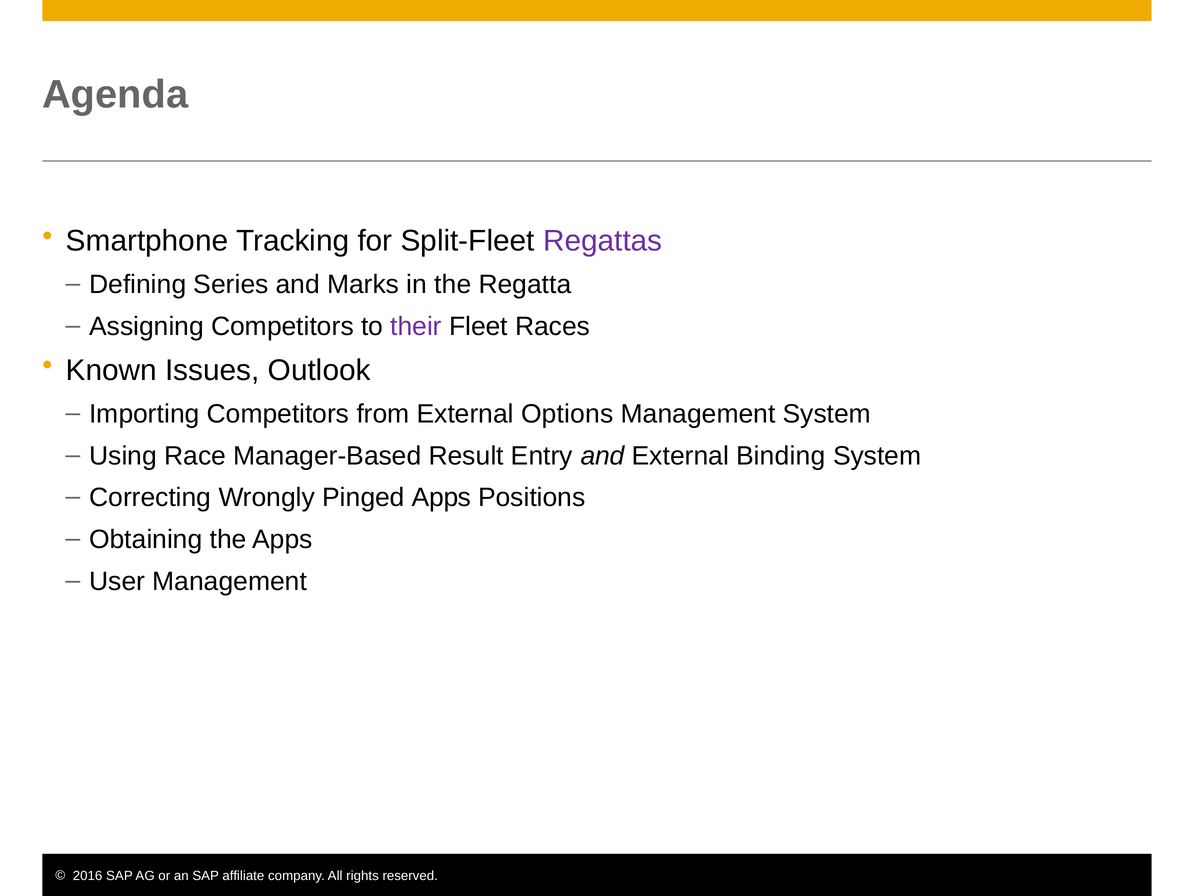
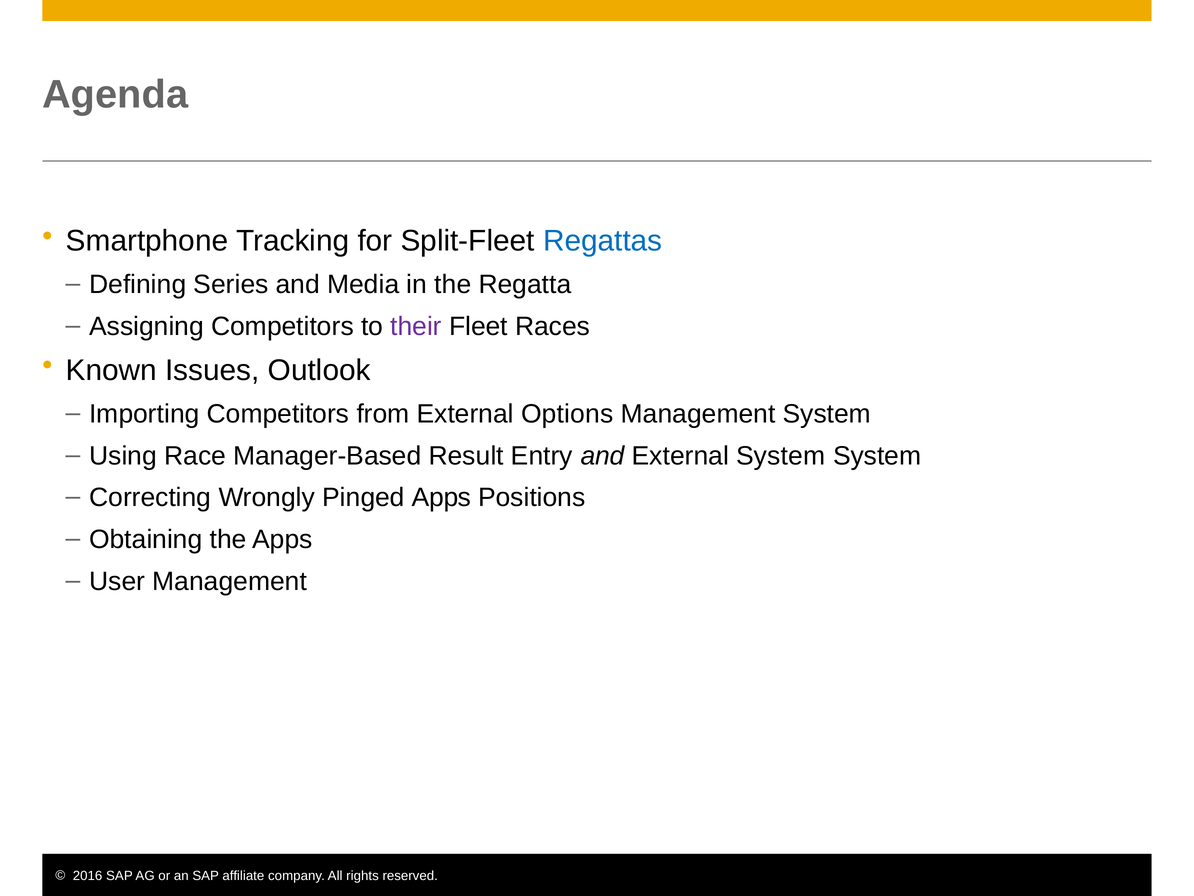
Regattas colour: purple -> blue
Marks: Marks -> Media
External Binding: Binding -> System
